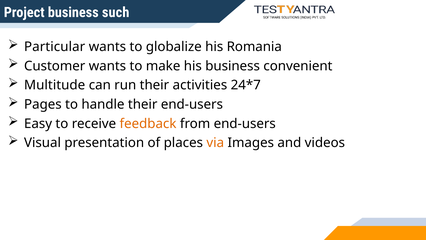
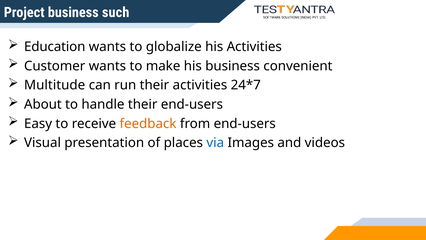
Particular: Particular -> Education
his Romania: Romania -> Activities
Pages: Pages -> About
via colour: orange -> blue
